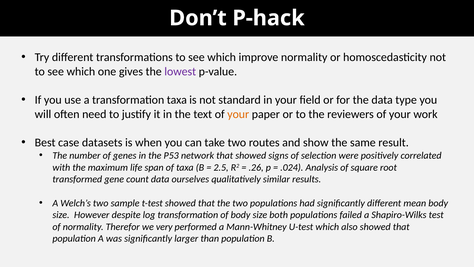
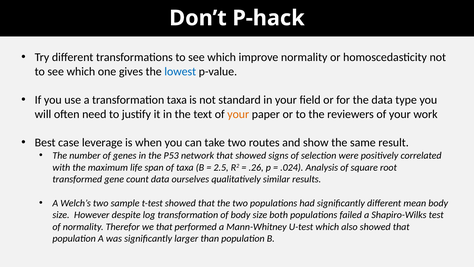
lowest colour: purple -> blue
datasets: datasets -> leverage
we very: very -> that
